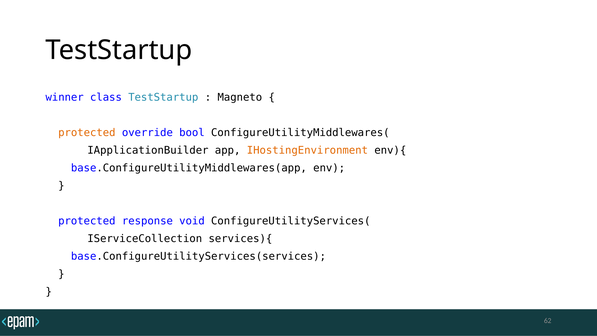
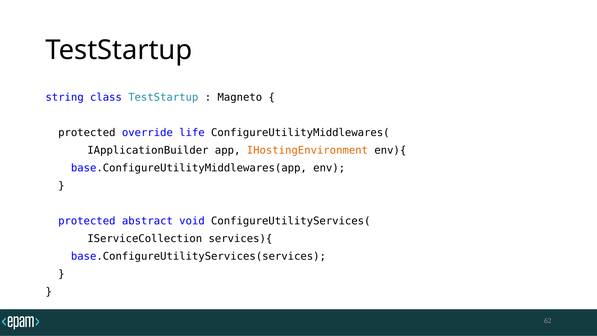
winner: winner -> string
protected at (87, 133) colour: orange -> black
bool: bool -> life
response: response -> abstract
